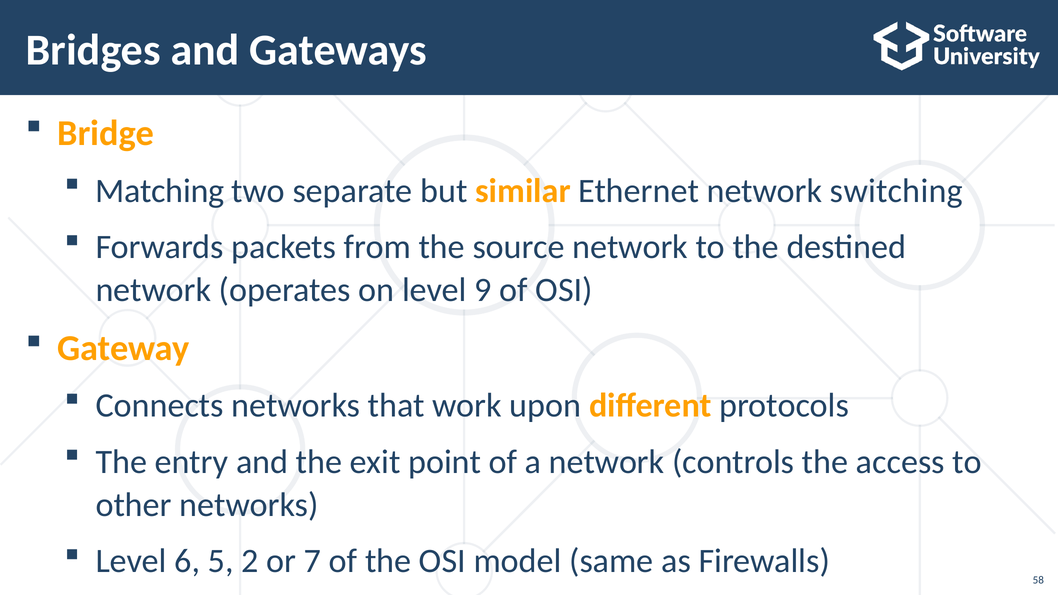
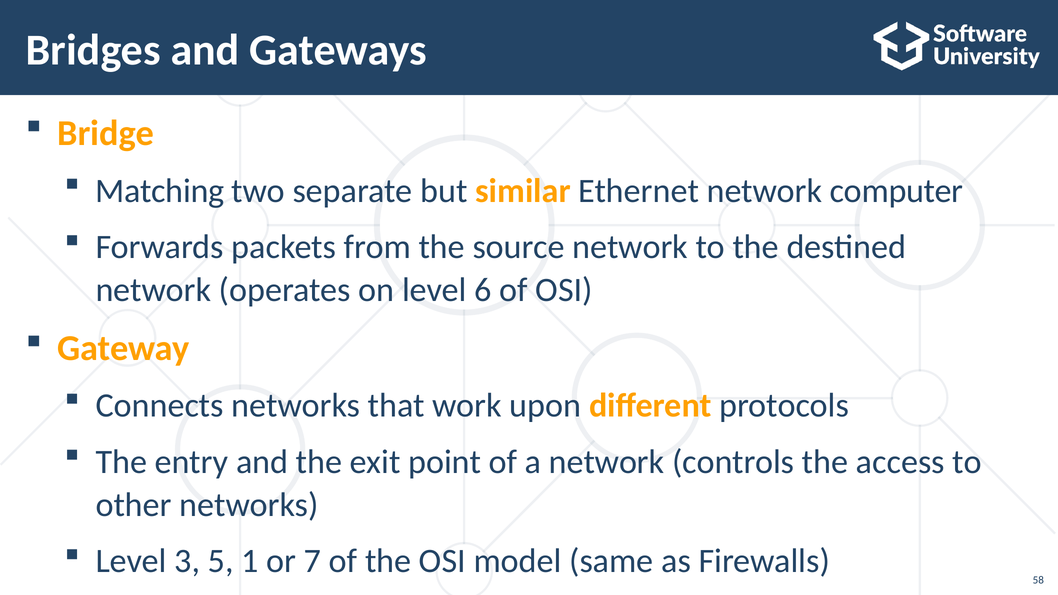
switching: switching -> computer
9: 9 -> 6
6: 6 -> 3
2: 2 -> 1
